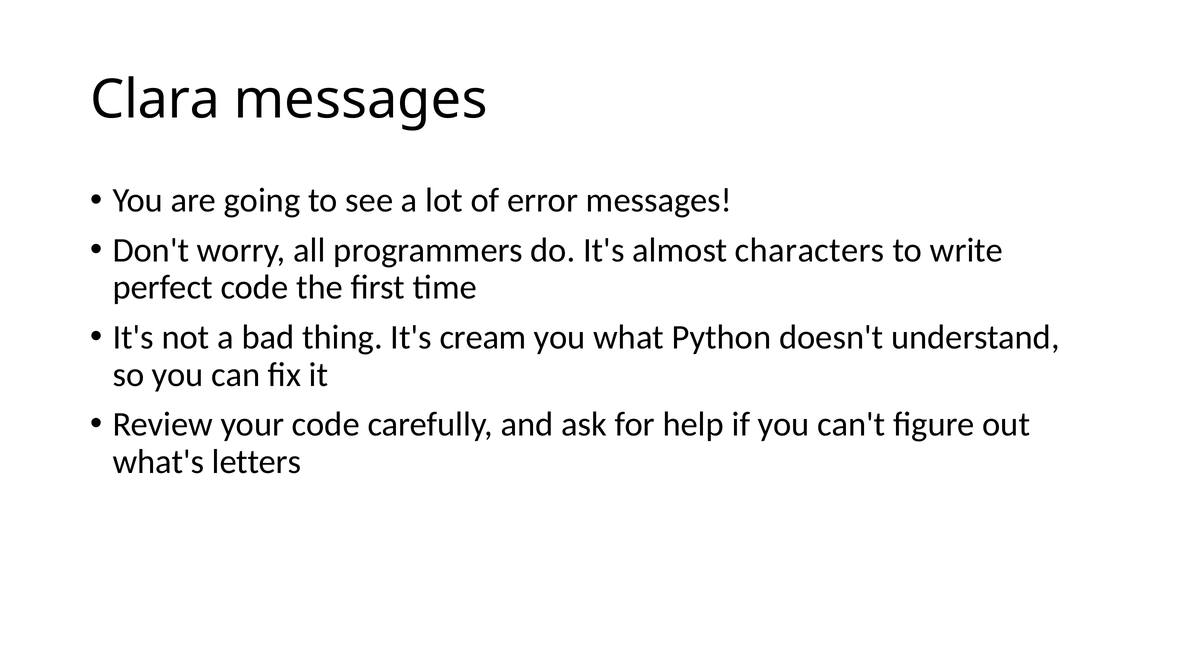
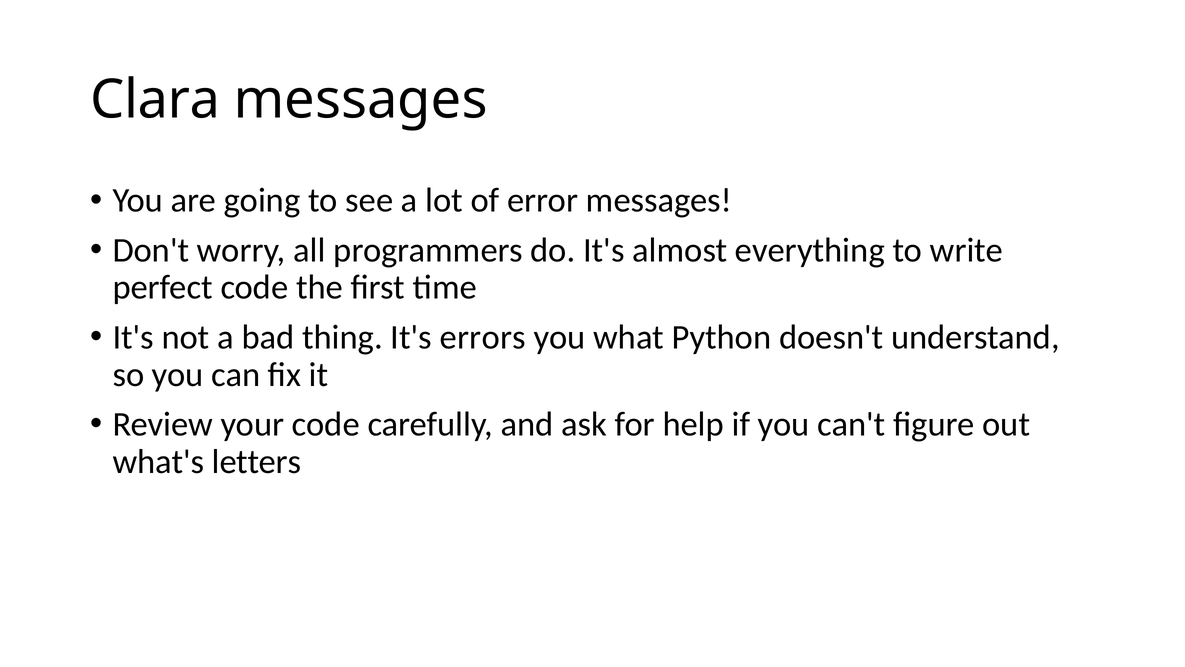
characters: characters -> everything
cream: cream -> errors
